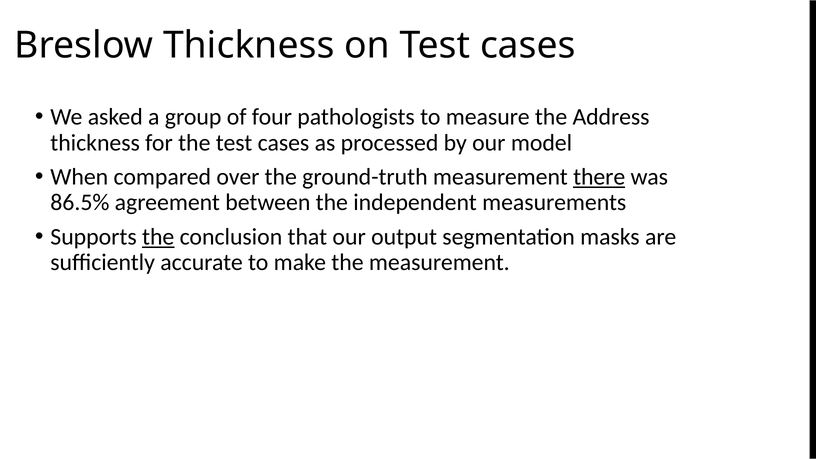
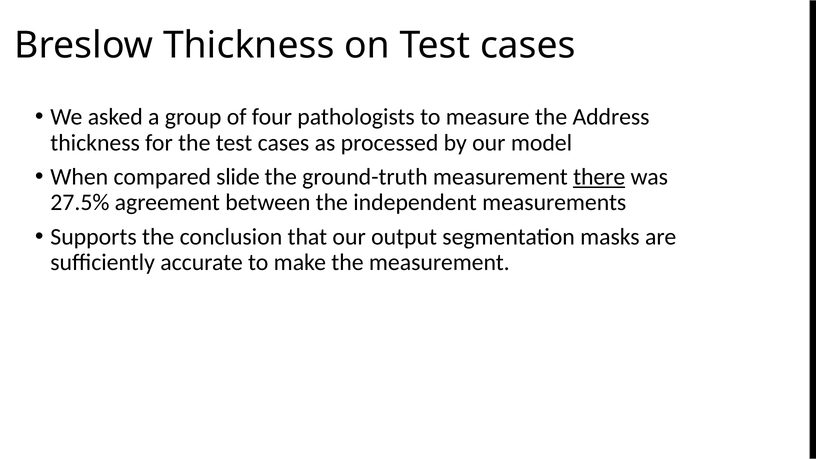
over: over -> slide
86.5%: 86.5% -> 27.5%
the at (158, 237) underline: present -> none
